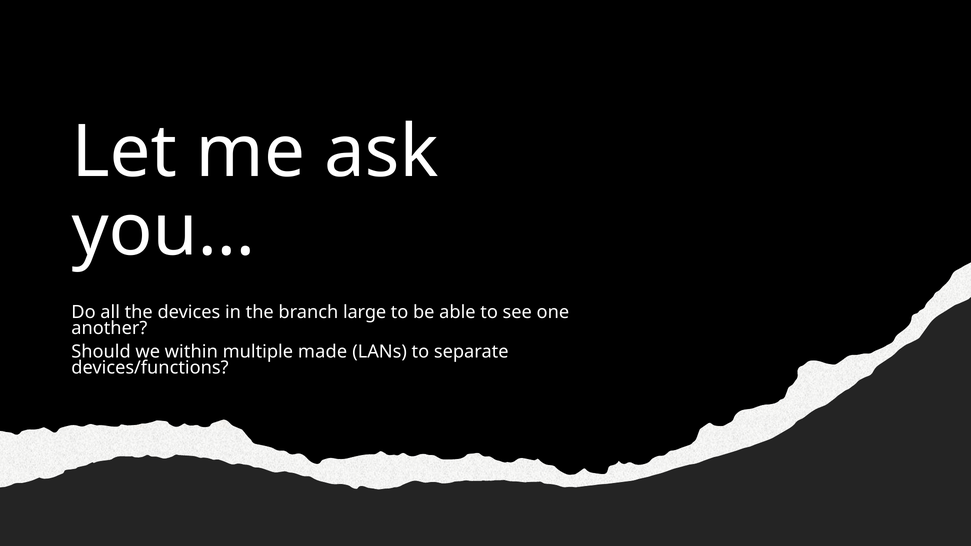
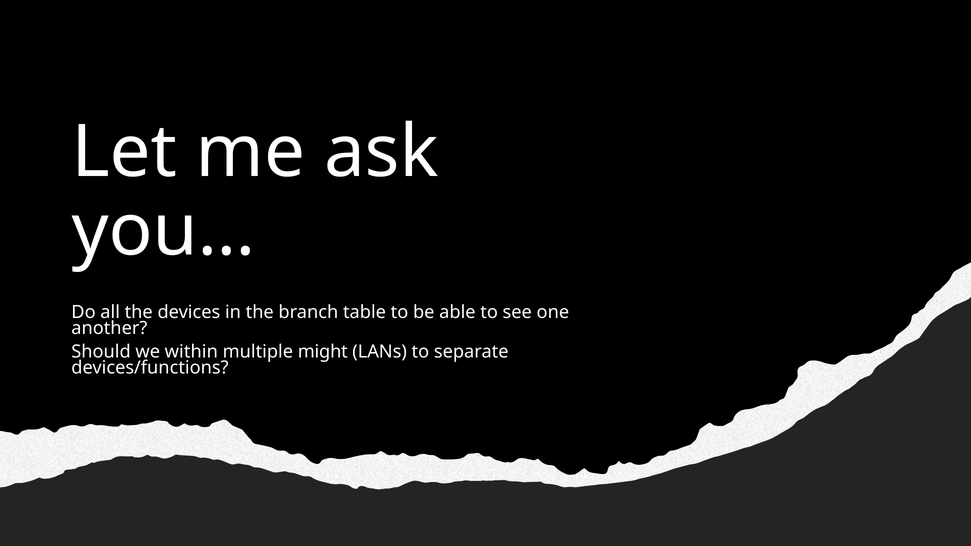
large: large -> table
made: made -> might
